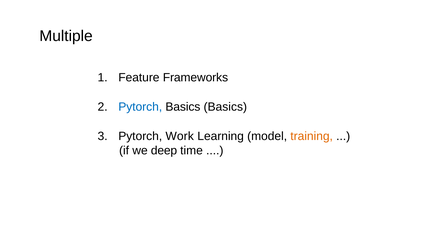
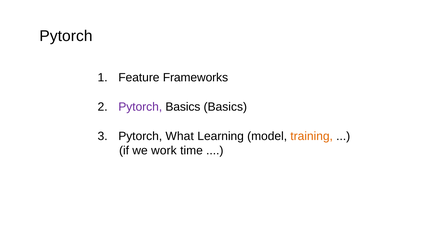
Multiple at (66, 36): Multiple -> Pytorch
Pytorch at (140, 107) colour: blue -> purple
Work: Work -> What
deep: deep -> work
